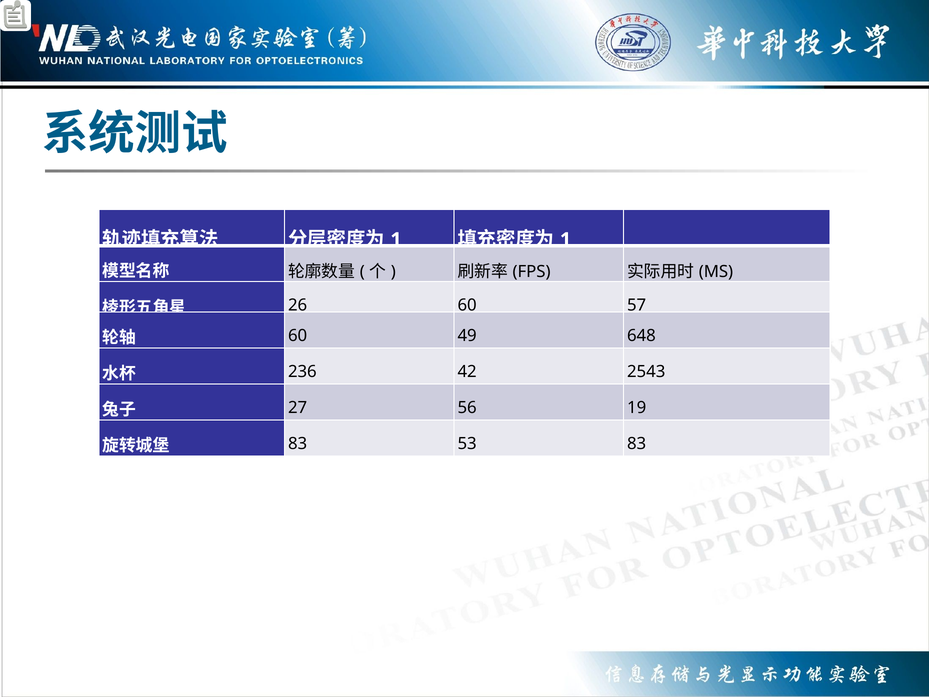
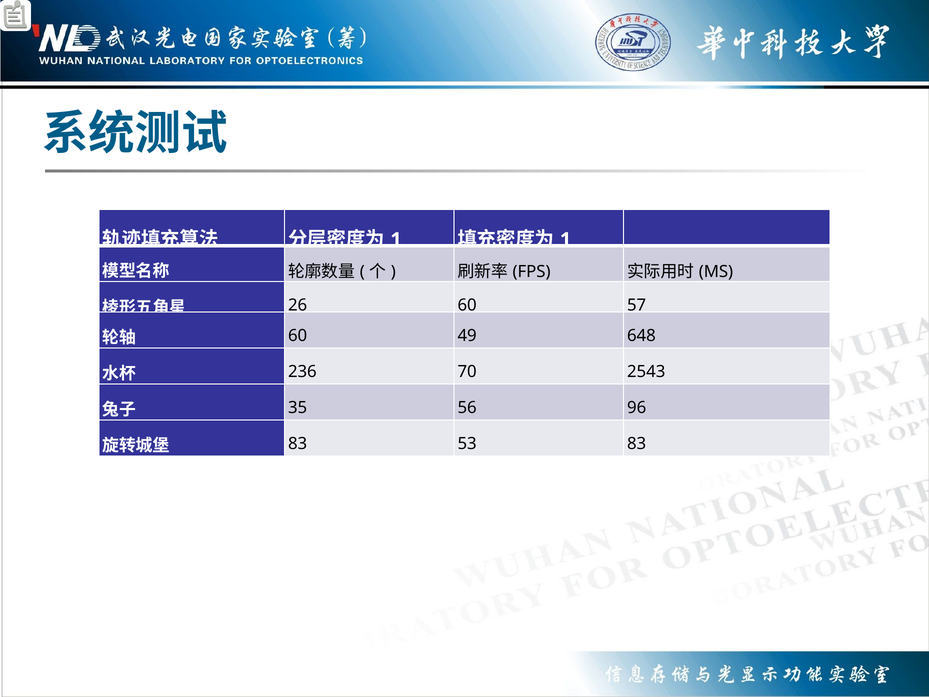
42: 42 -> 70
27: 27 -> 35
19: 19 -> 96
